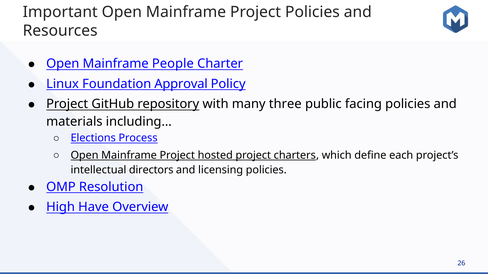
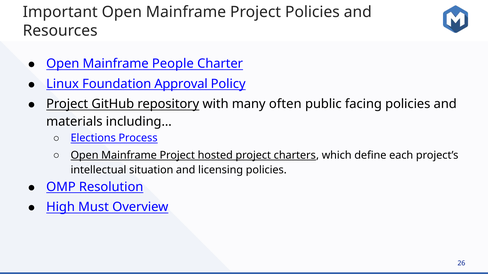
three: three -> often
directors: directors -> situation
Have: Have -> Must
